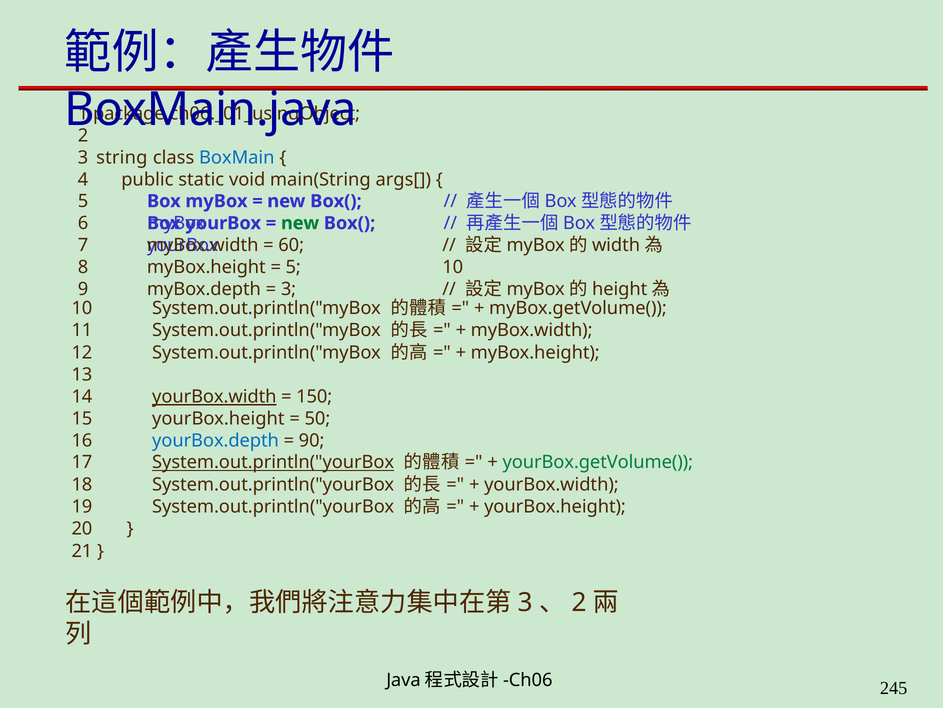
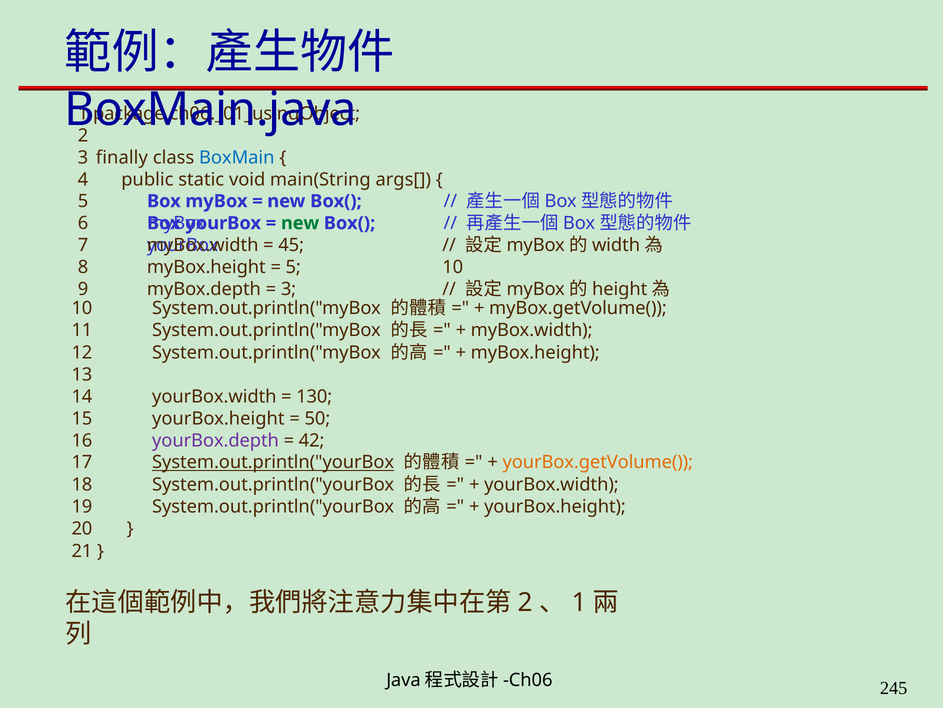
string: string -> finally
60: 60 -> 45
yourBox.width at (214, 396) underline: present -> none
150: 150 -> 130
yourBox.depth colour: blue -> purple
90: 90 -> 42
yourBox.getVolume( colour: green -> orange
3 at (525, 602): 3 -> 2
2 at (579, 602): 2 -> 1
